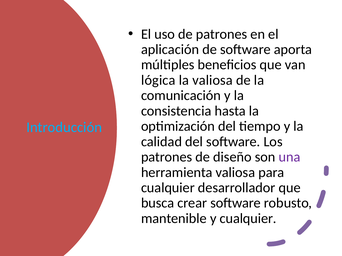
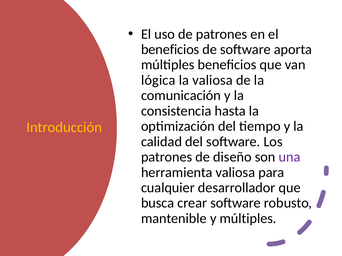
aplicación at (170, 50): aplicación -> beneficios
Introducción colour: light blue -> yellow
y cualquier: cualquier -> múltiples
